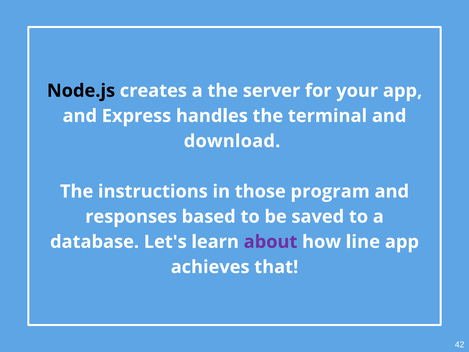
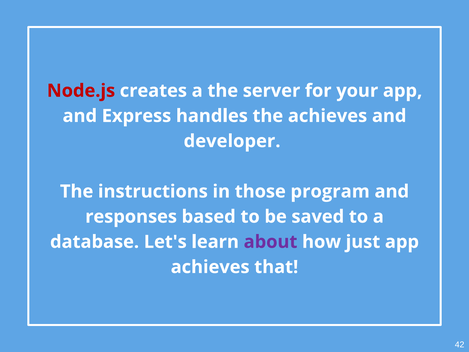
Node.js colour: black -> red
the terminal: terminal -> achieves
download: download -> developer
line: line -> just
